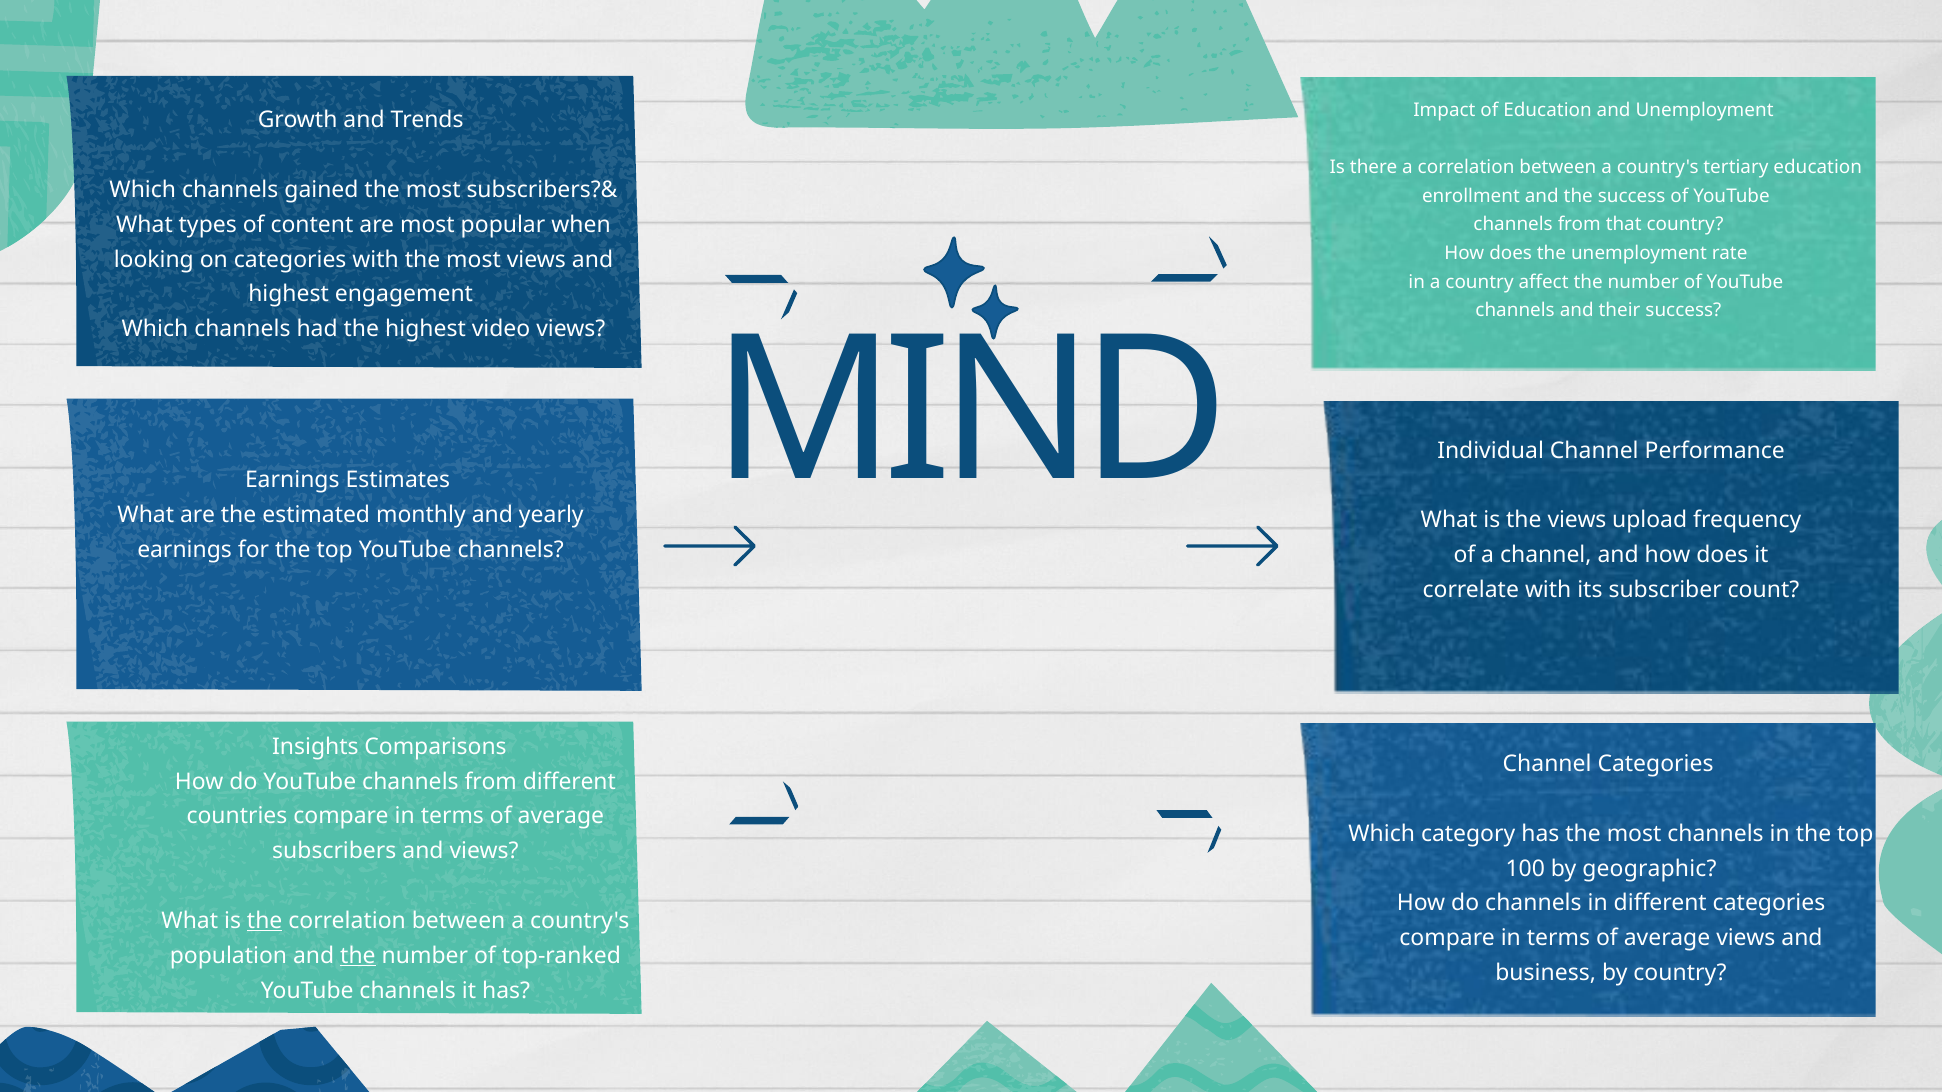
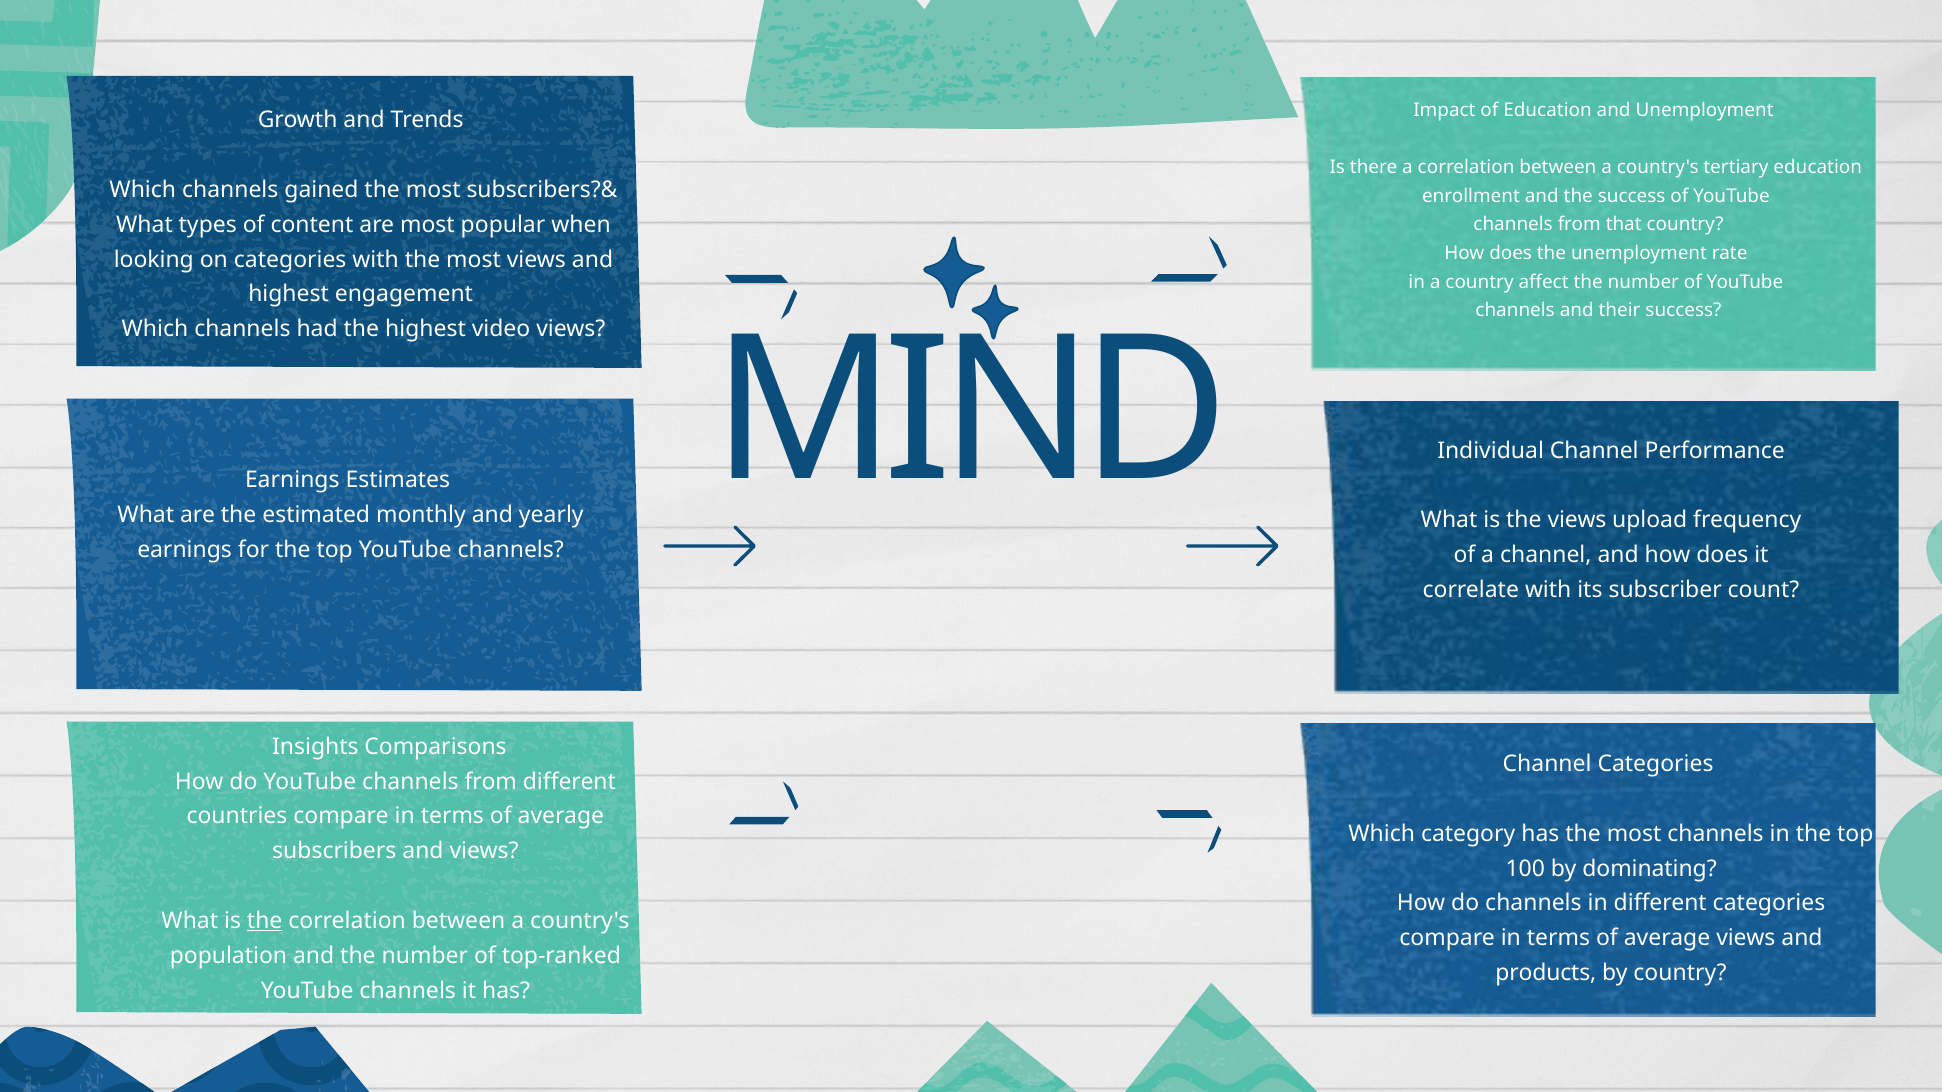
geographic: geographic -> dominating
the at (358, 956) underline: present -> none
business: business -> products
